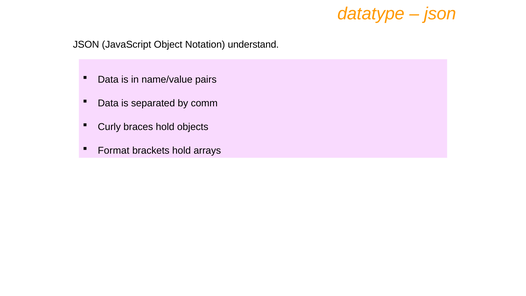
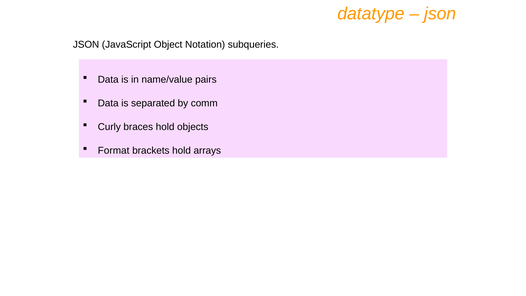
understand: understand -> subqueries
